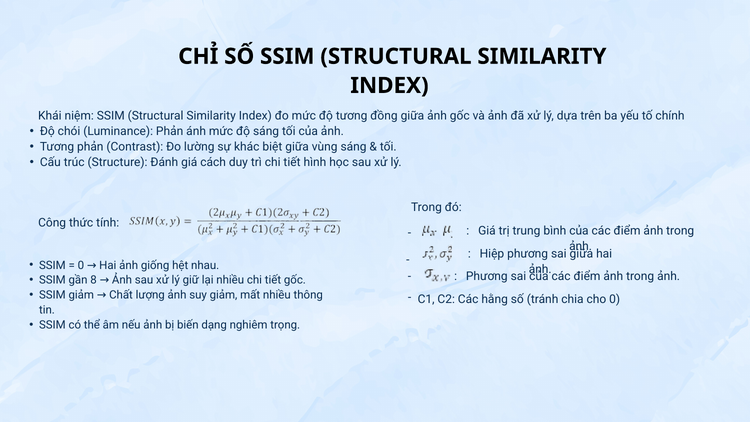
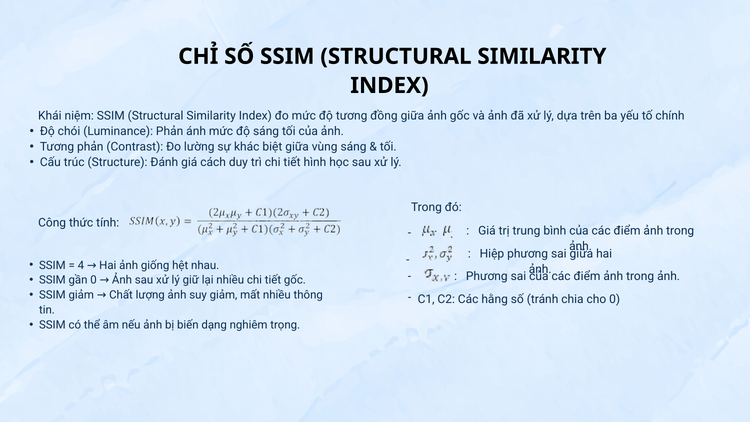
0 at (81, 265): 0 -> 4
gần 8: 8 -> 0
